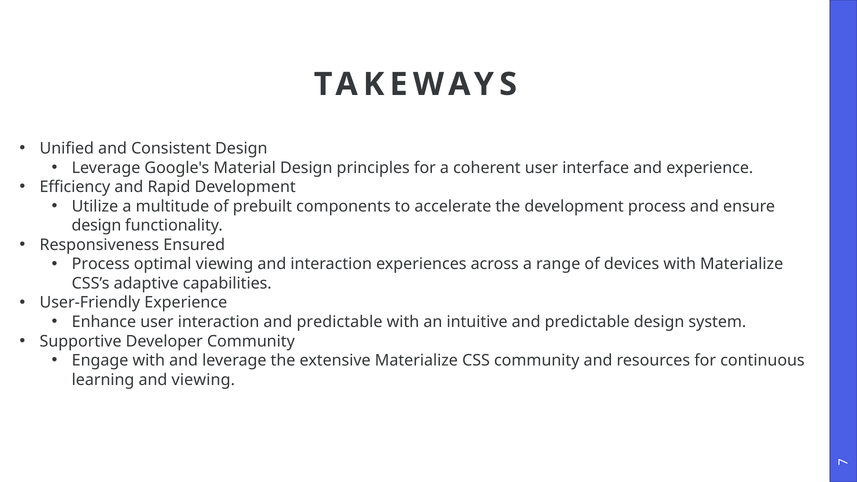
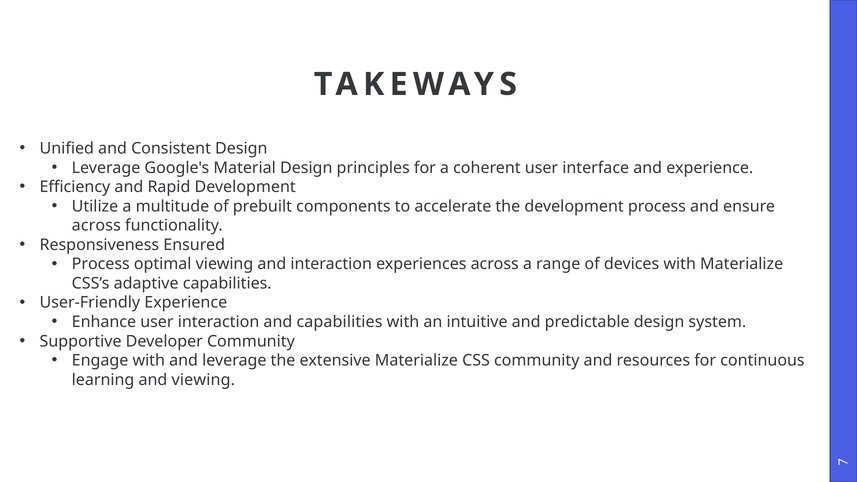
design at (96, 226): design -> across
interaction and predictable: predictable -> capabilities
